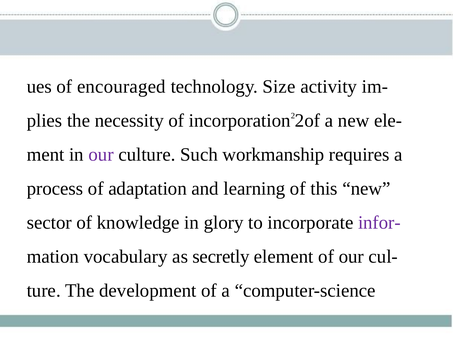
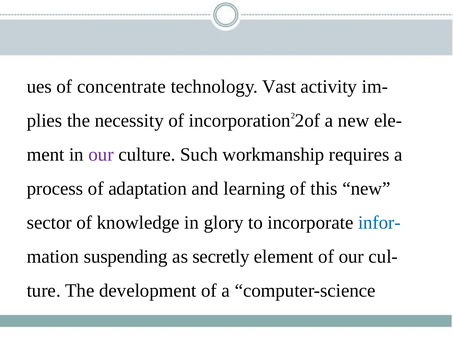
encouraged: encouraged -> concentrate
Size: Size -> Vast
infor- colour: purple -> blue
vocabulary: vocabulary -> suspending
